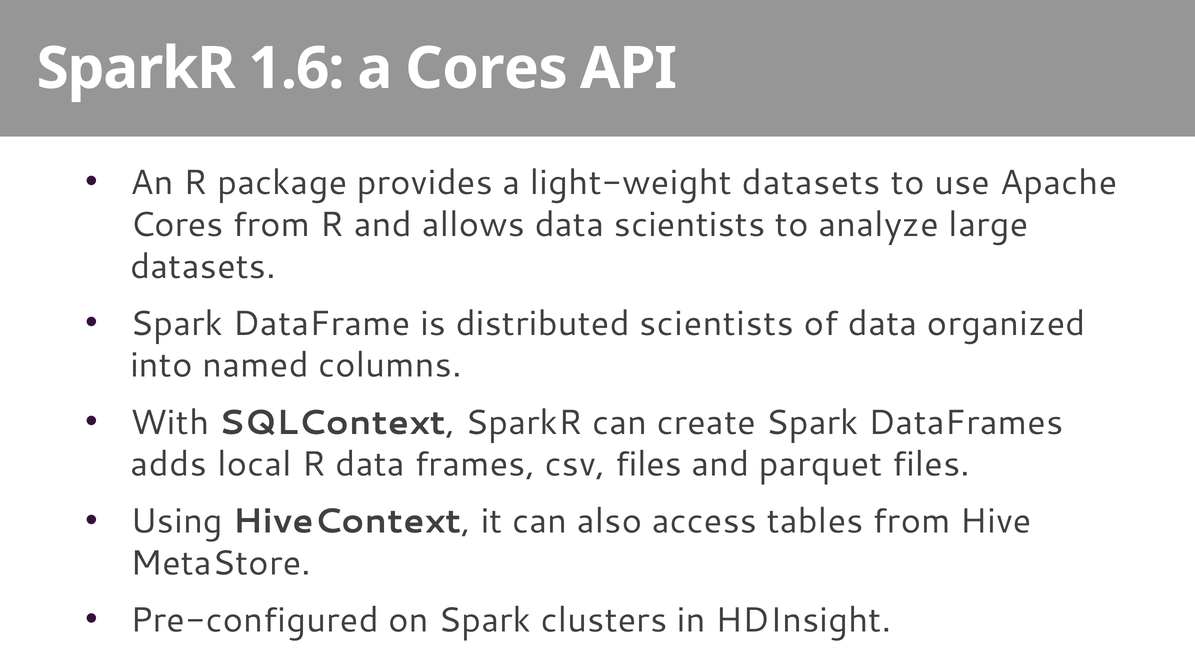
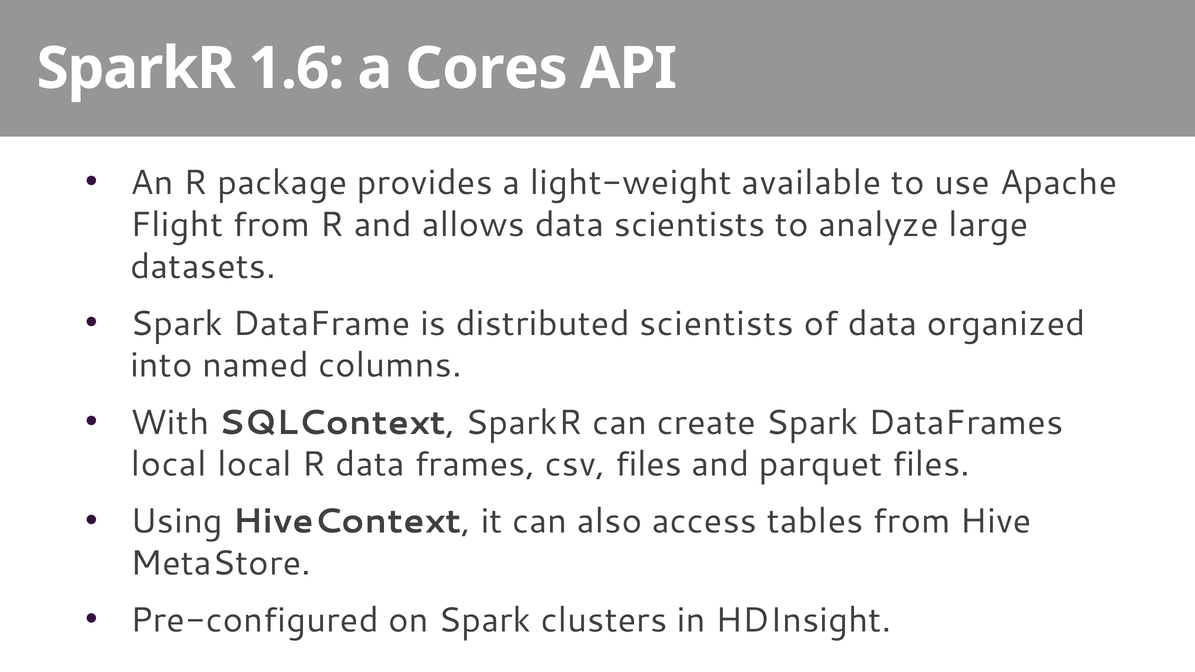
light-weight datasets: datasets -> available
Cores at (177, 225): Cores -> Flight
adds at (169, 464): adds -> local
